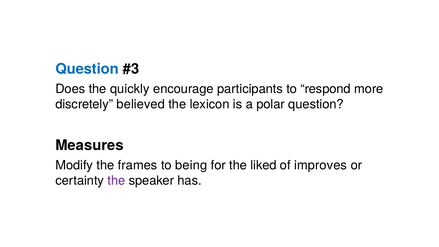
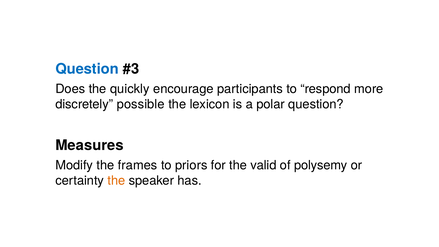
believed: believed -> possible
being: being -> priors
liked: liked -> valid
improves: improves -> polysemy
the at (116, 181) colour: purple -> orange
